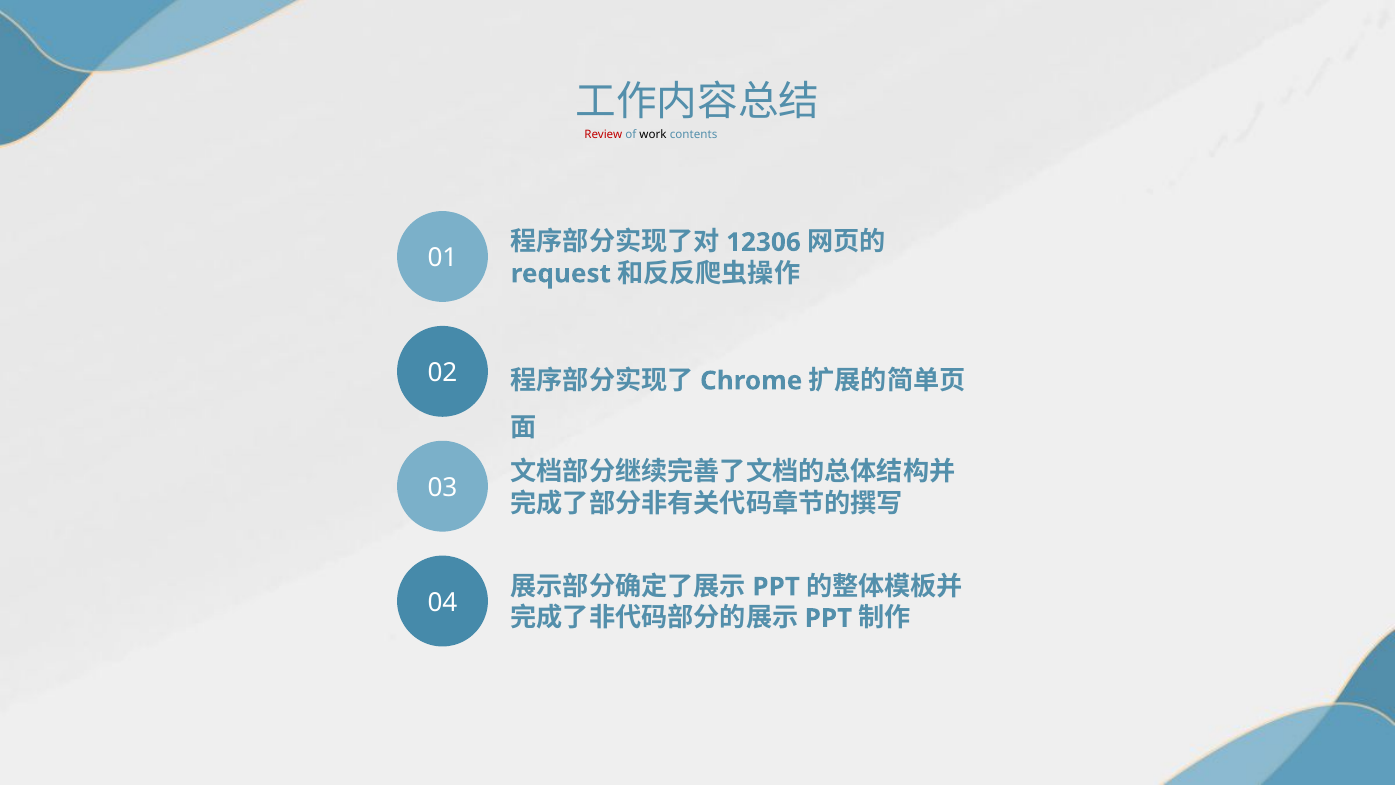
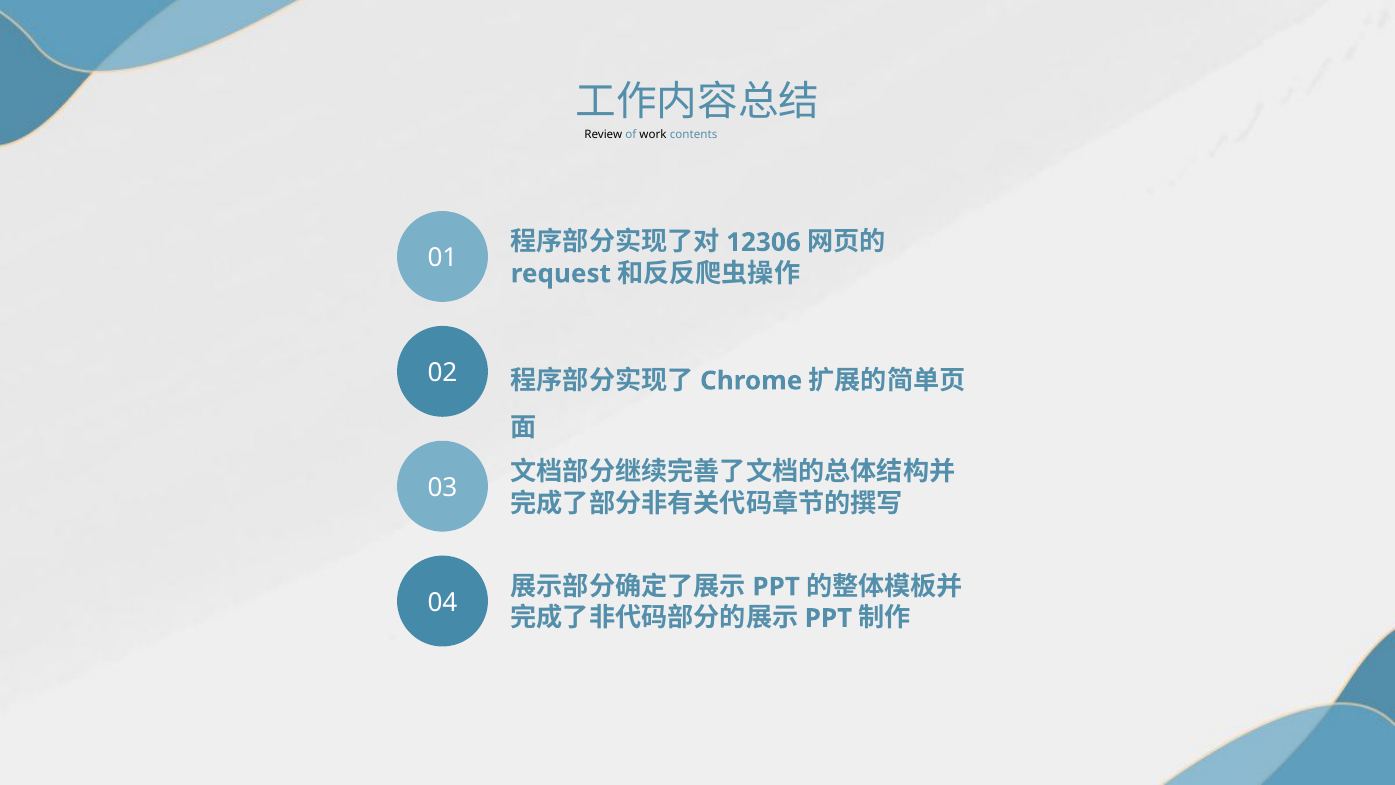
Review colour: red -> black
